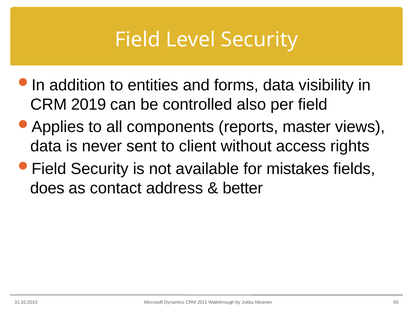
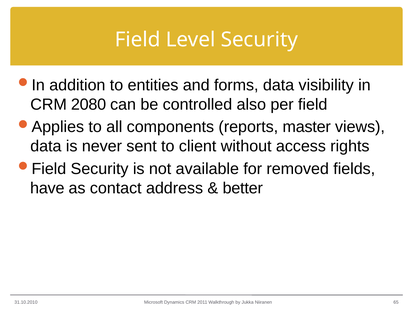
2019: 2019 -> 2080
mistakes: mistakes -> removed
does: does -> have
